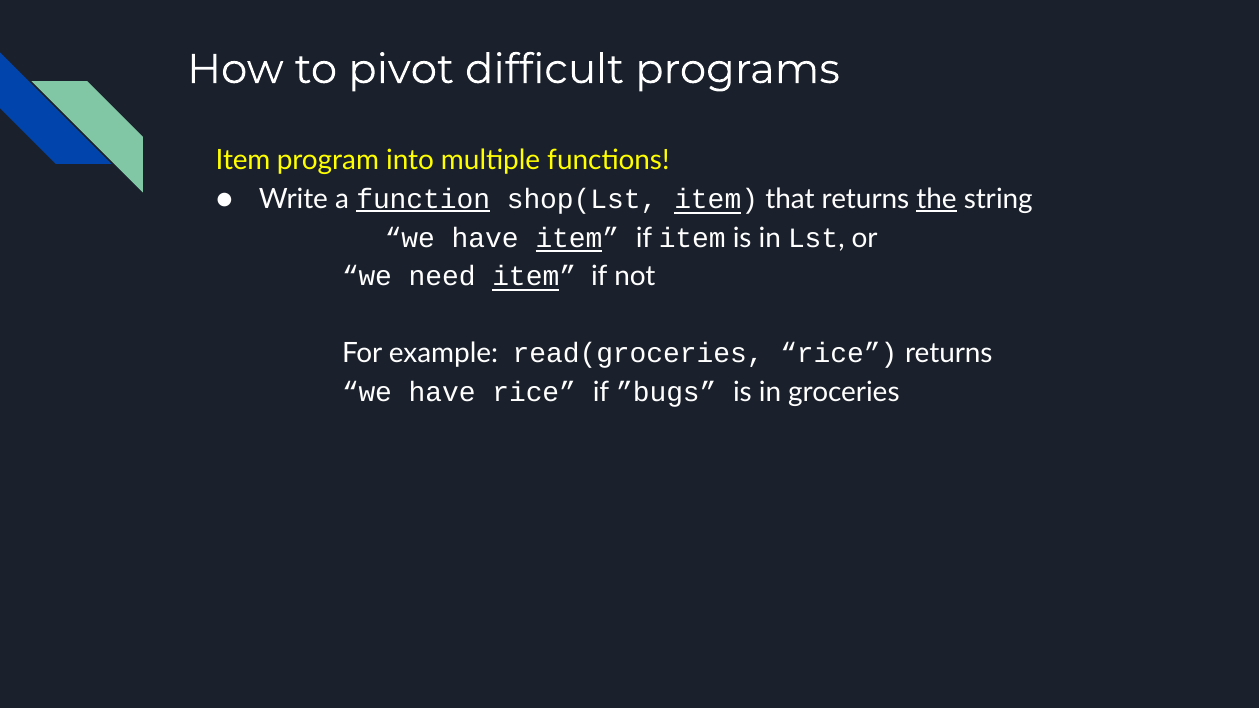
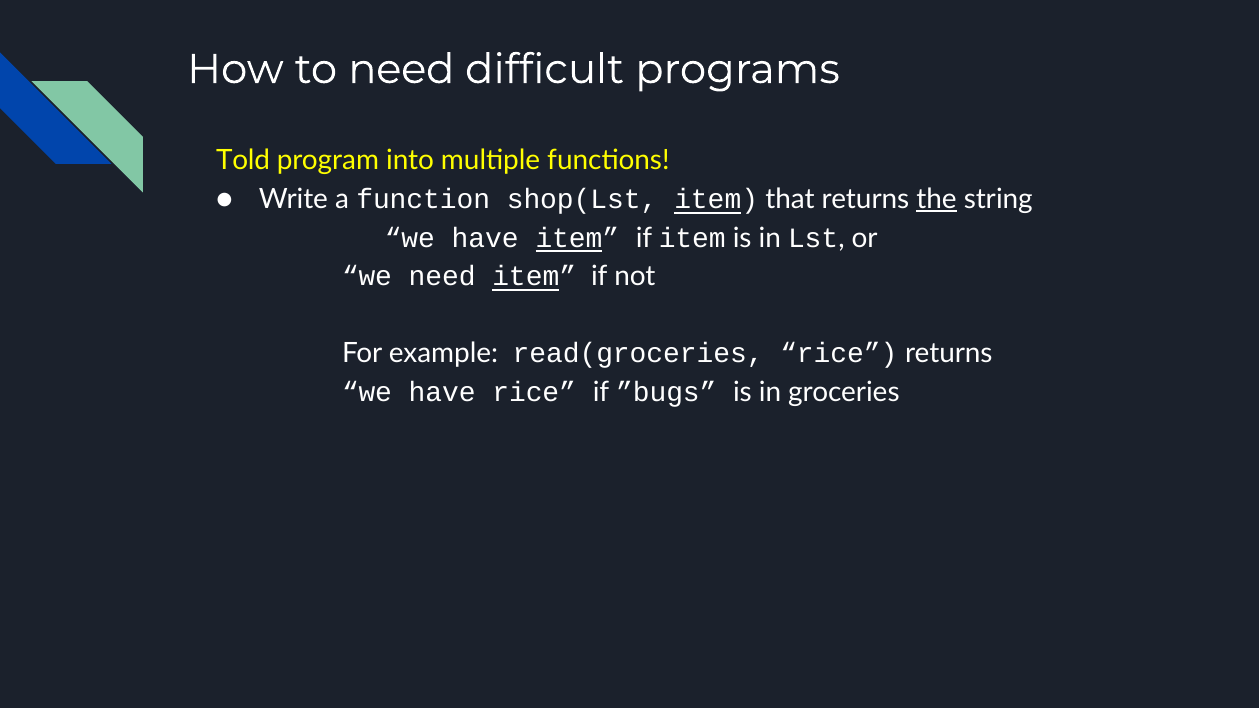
to pivot: pivot -> need
Item at (243, 161): Item -> Told
function underline: present -> none
